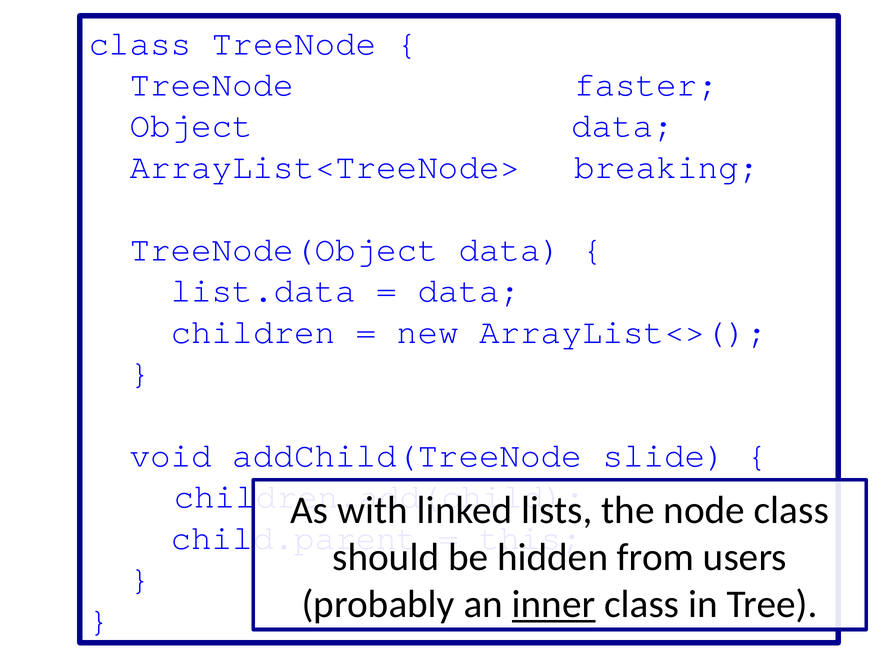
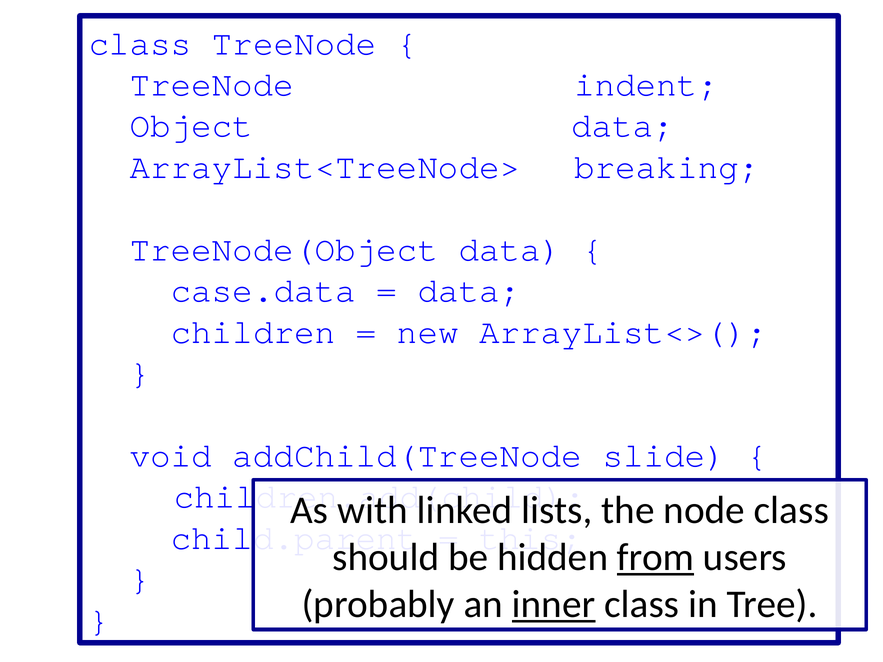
faster: faster -> indent
list.data: list.data -> case.data
from underline: none -> present
